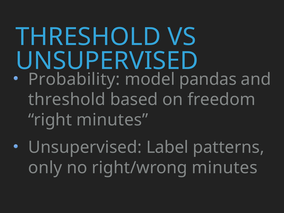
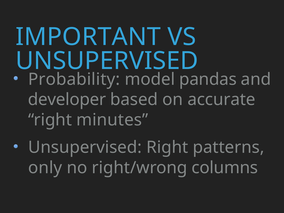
THRESHOLD at (88, 37): THRESHOLD -> IMPORTANT
threshold at (67, 100): threshold -> developer
freedom: freedom -> accurate
Unsupervised Label: Label -> Right
right/wrong minutes: minutes -> columns
